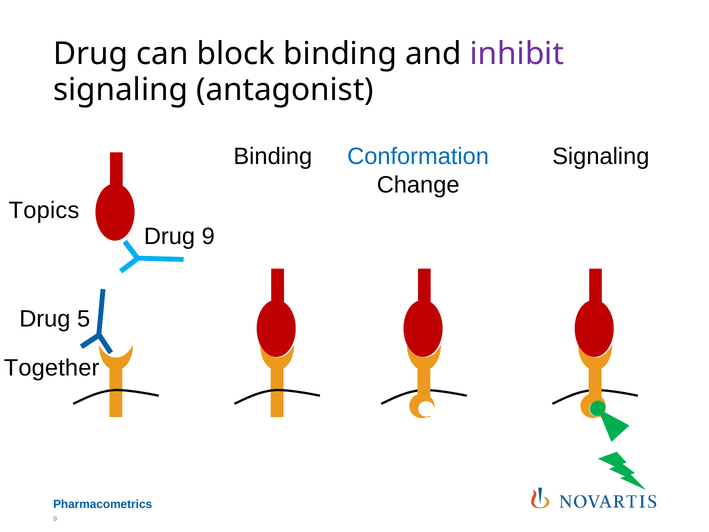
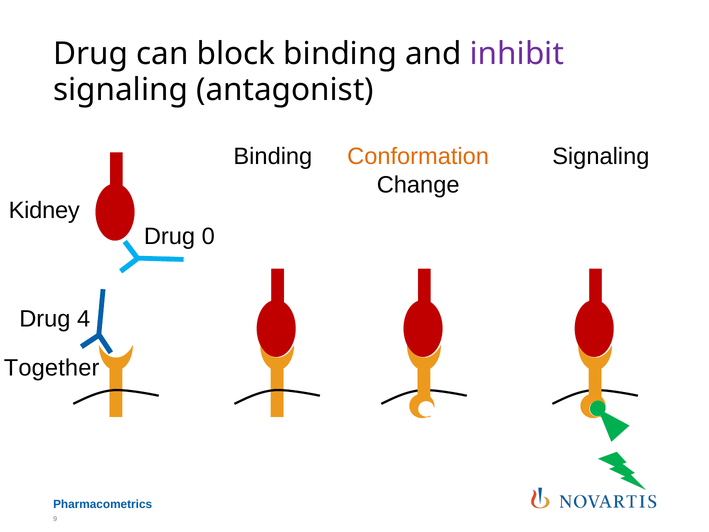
Conformation colour: blue -> orange
Topics: Topics -> Kidney
Drug 9: 9 -> 0
5: 5 -> 4
